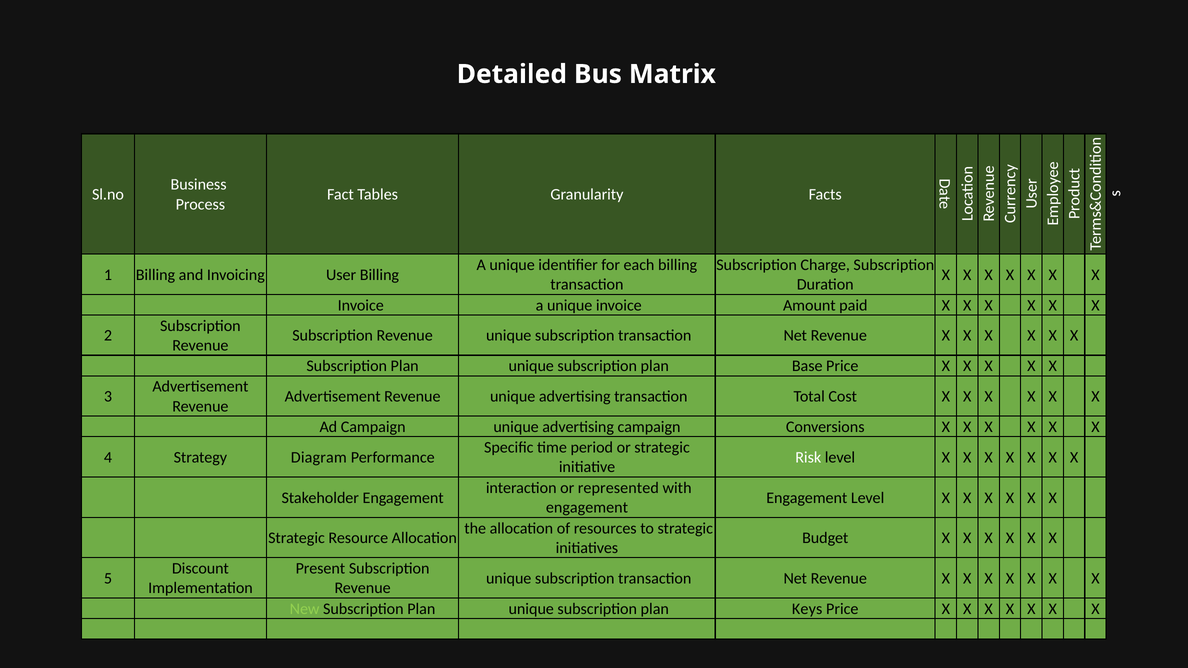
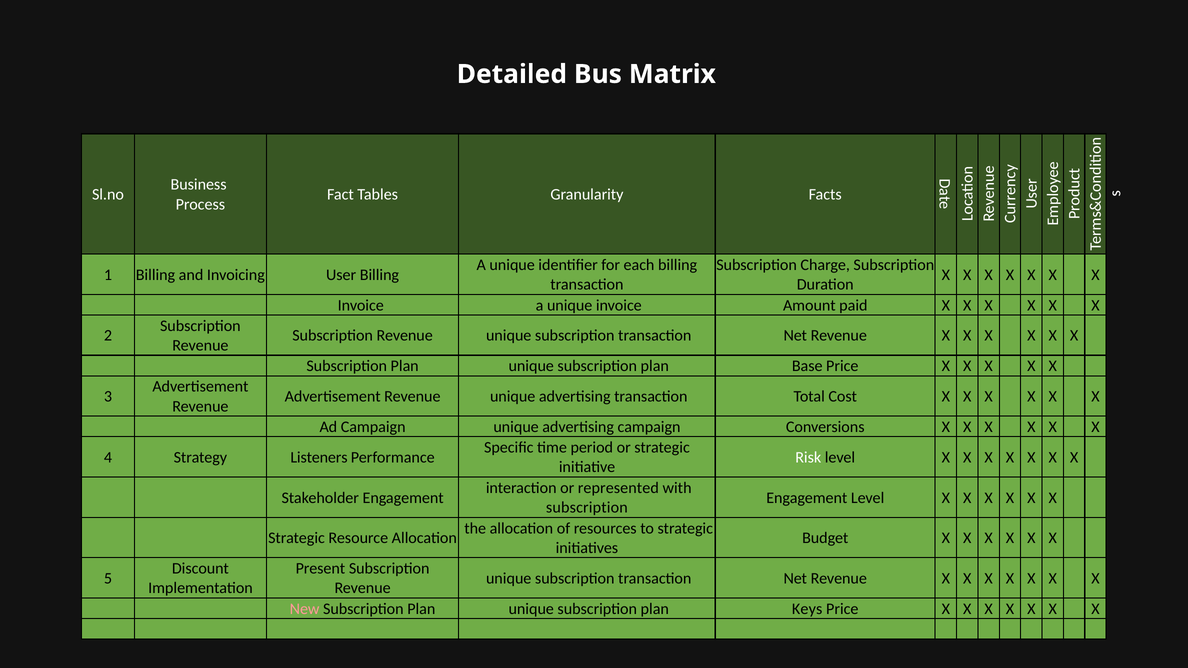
Diagram: Diagram -> Listeners
engagement at (587, 508): engagement -> subscription
New colour: light green -> pink
